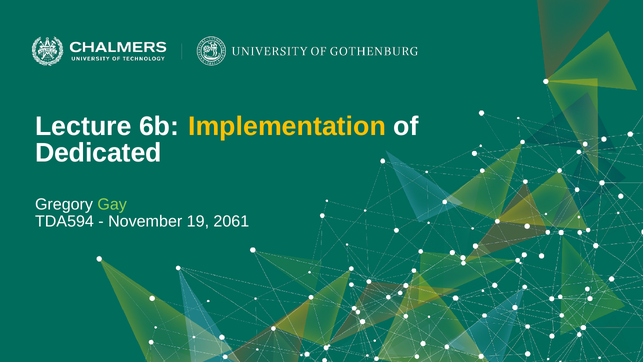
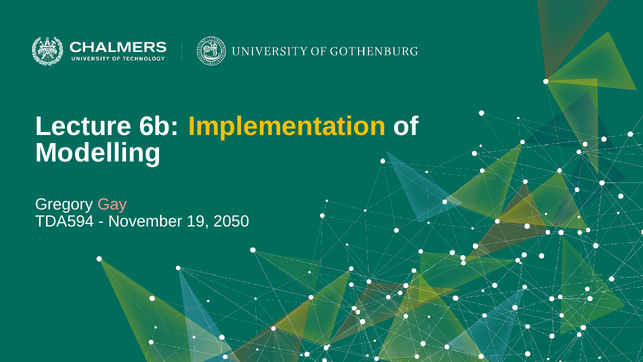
Dedicated: Dedicated -> Modelling
Gay colour: light green -> pink
2061: 2061 -> 2050
